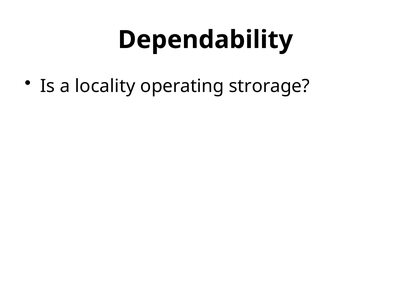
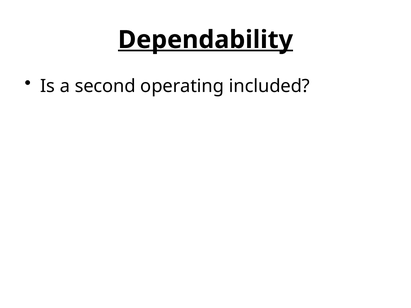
Dependability underline: none -> present
locality: locality -> second
strorage: strorage -> included
